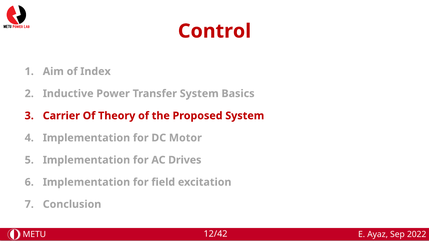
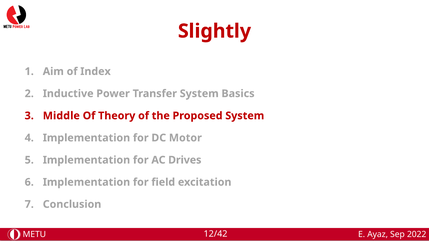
Control: Control -> Slightly
Carrier: Carrier -> Middle
